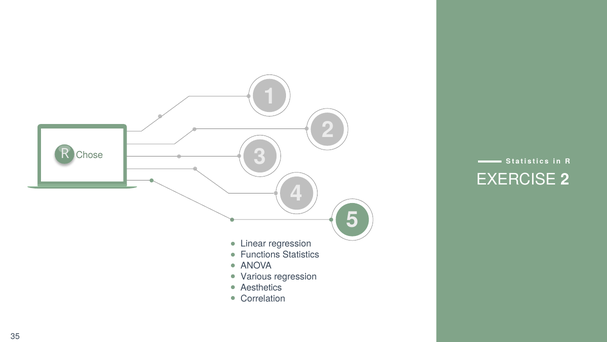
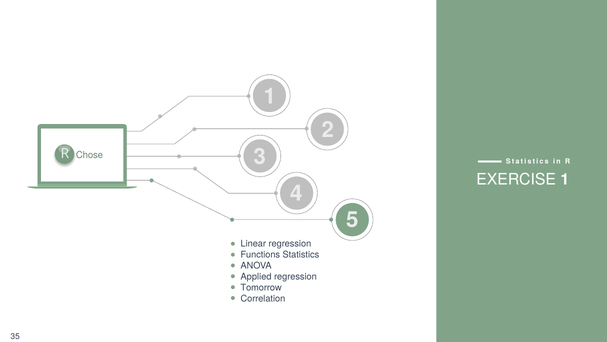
EXERCISE 2: 2 -> 1
Various: Various -> Applied
Aesthetics: Aesthetics -> Tomorrow
